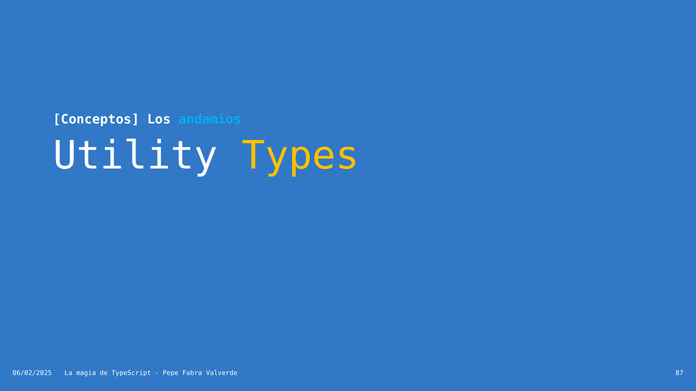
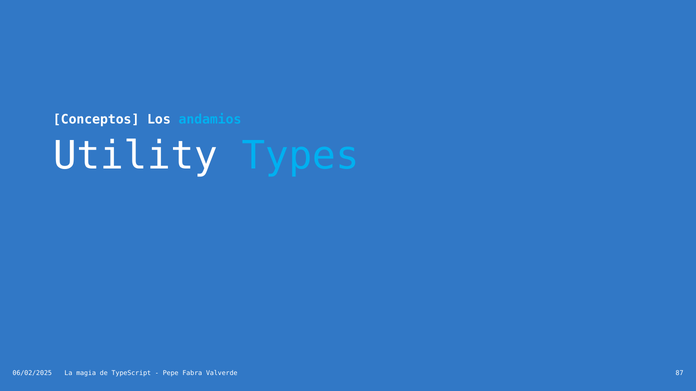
Types colour: yellow -> light blue
